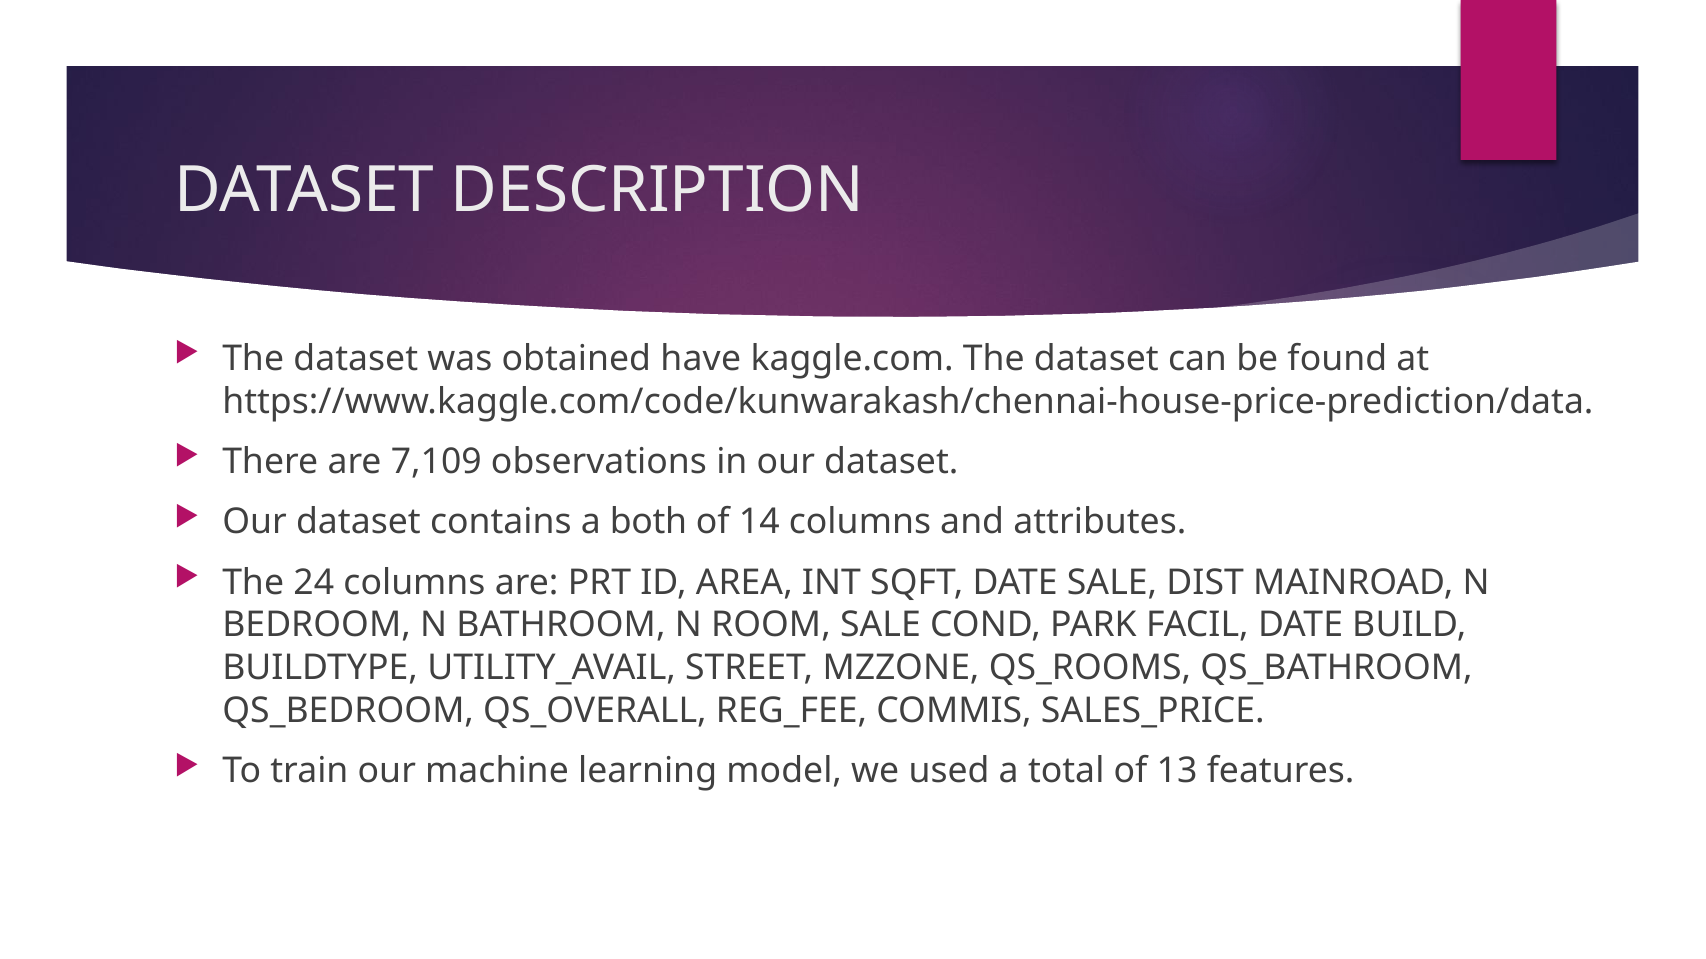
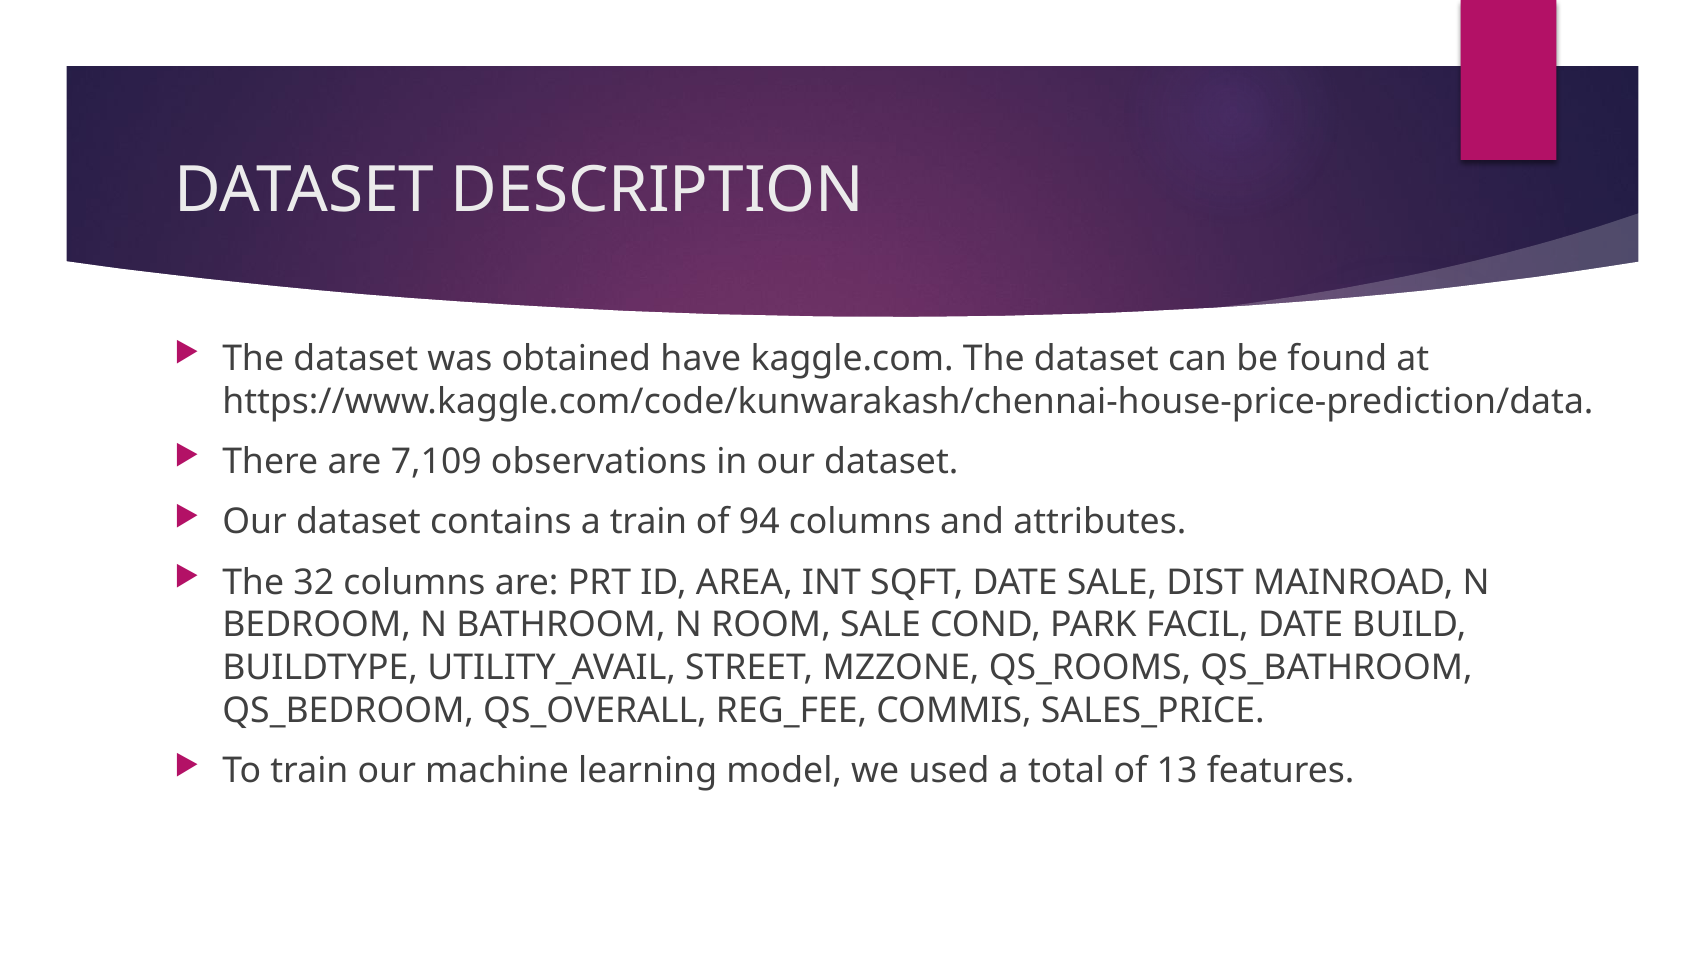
a both: both -> train
14: 14 -> 94
24: 24 -> 32
